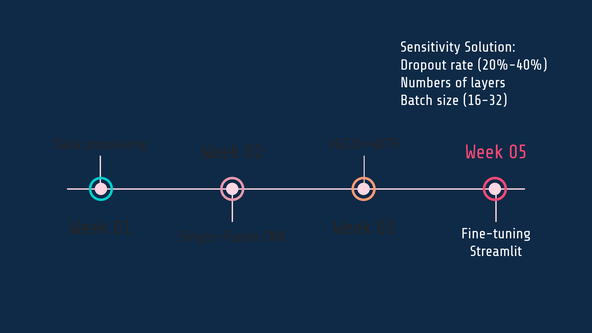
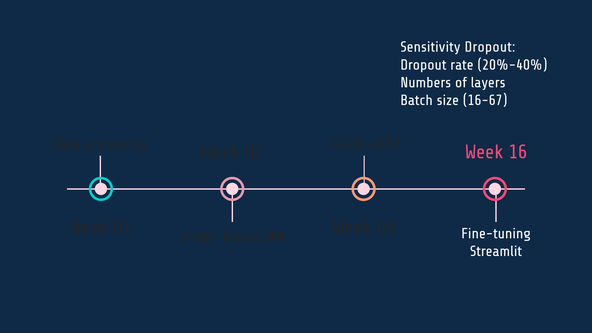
Sensitivity Solution: Solution -> Dropout
16-32: 16-32 -> 16-67
05: 05 -> 16
